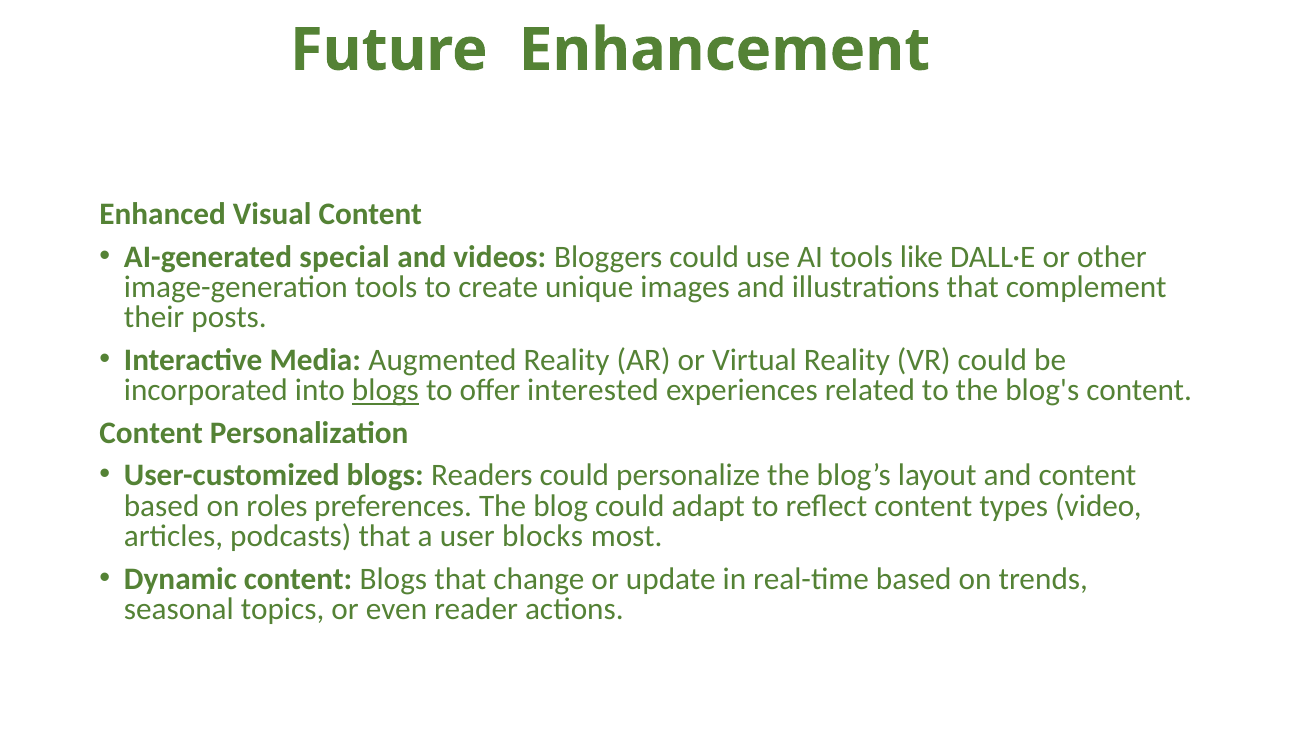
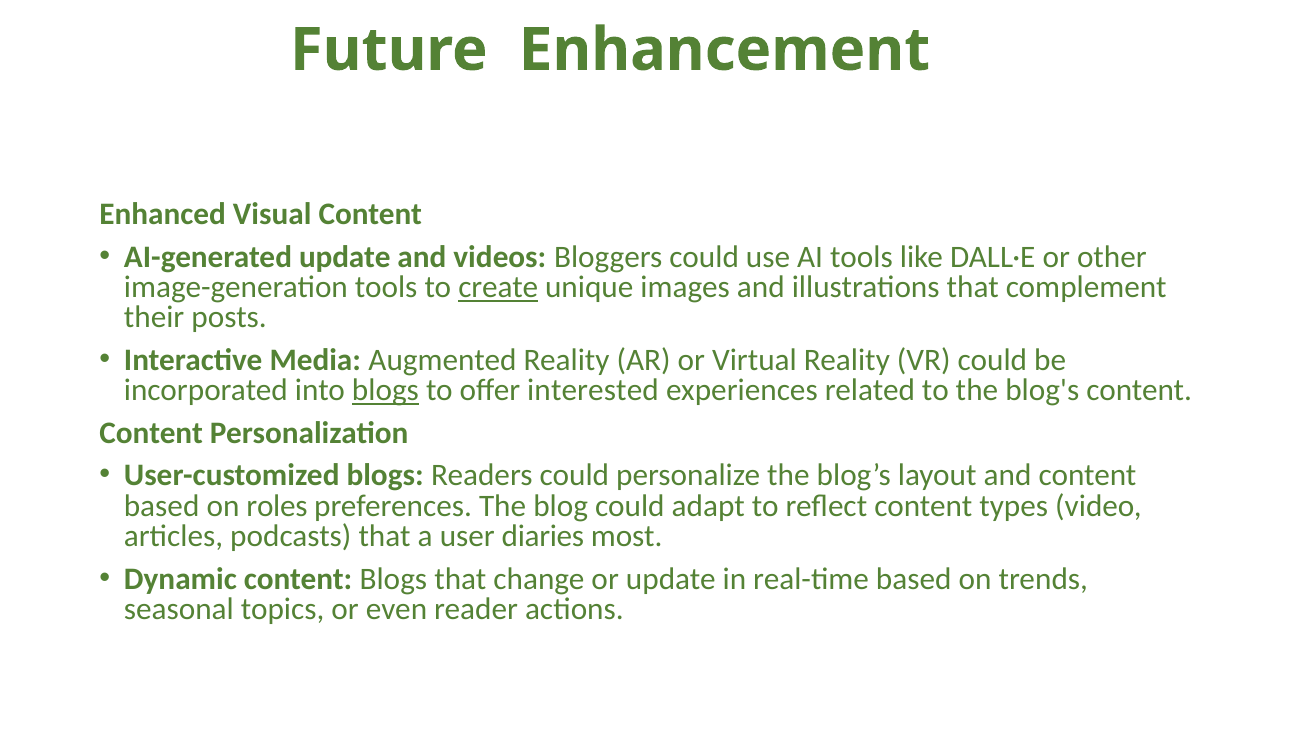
AI-generated special: special -> update
create underline: none -> present
blocks: blocks -> diaries
